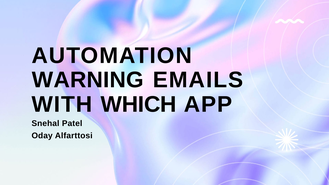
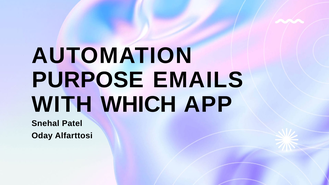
WARNING: WARNING -> PURPOSE
